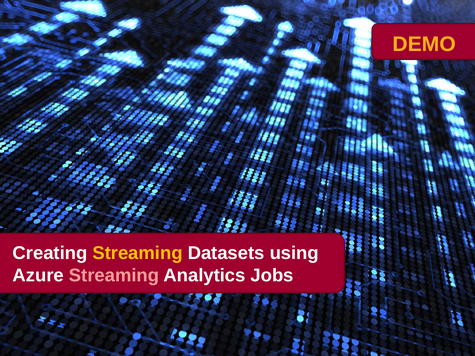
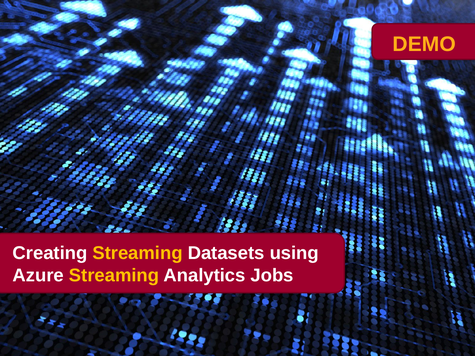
Streaming at (114, 276) colour: pink -> yellow
